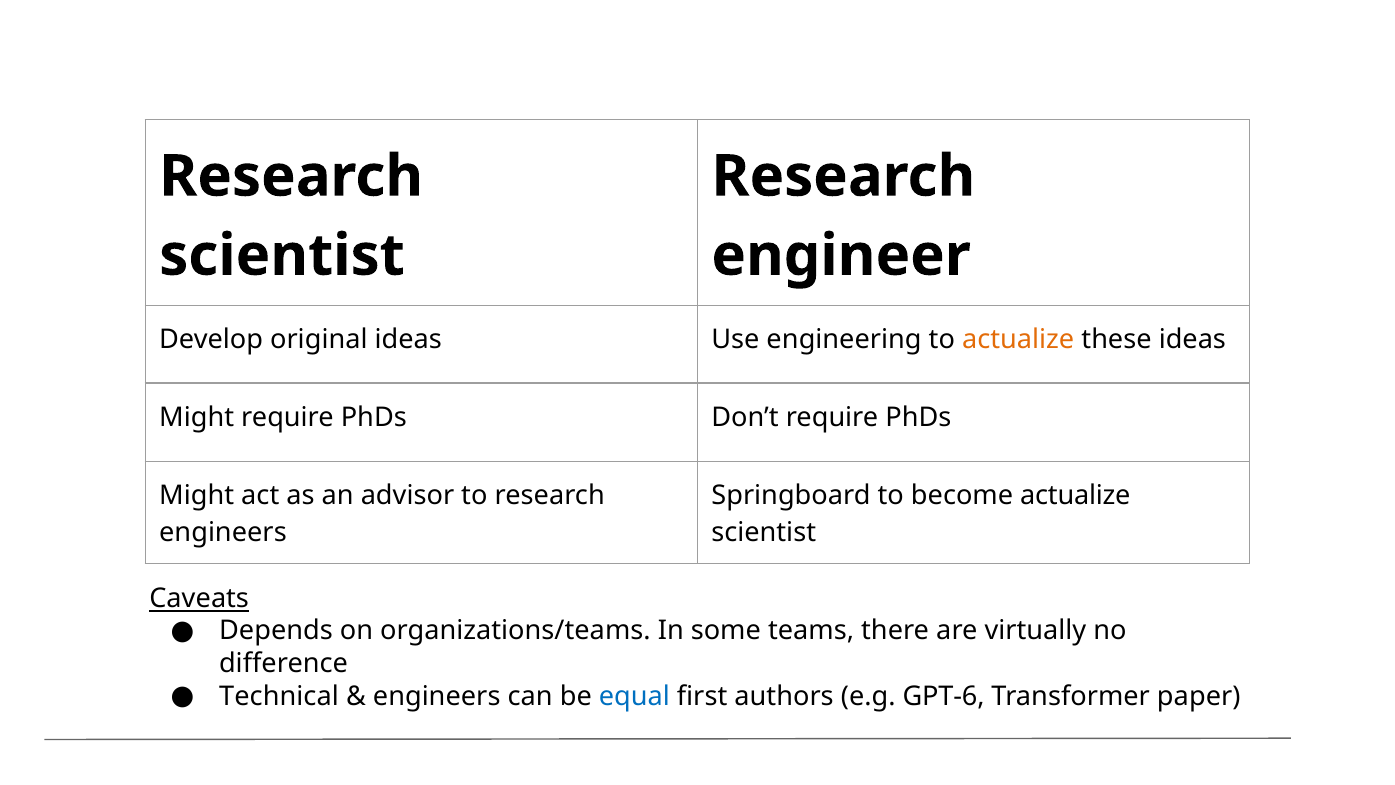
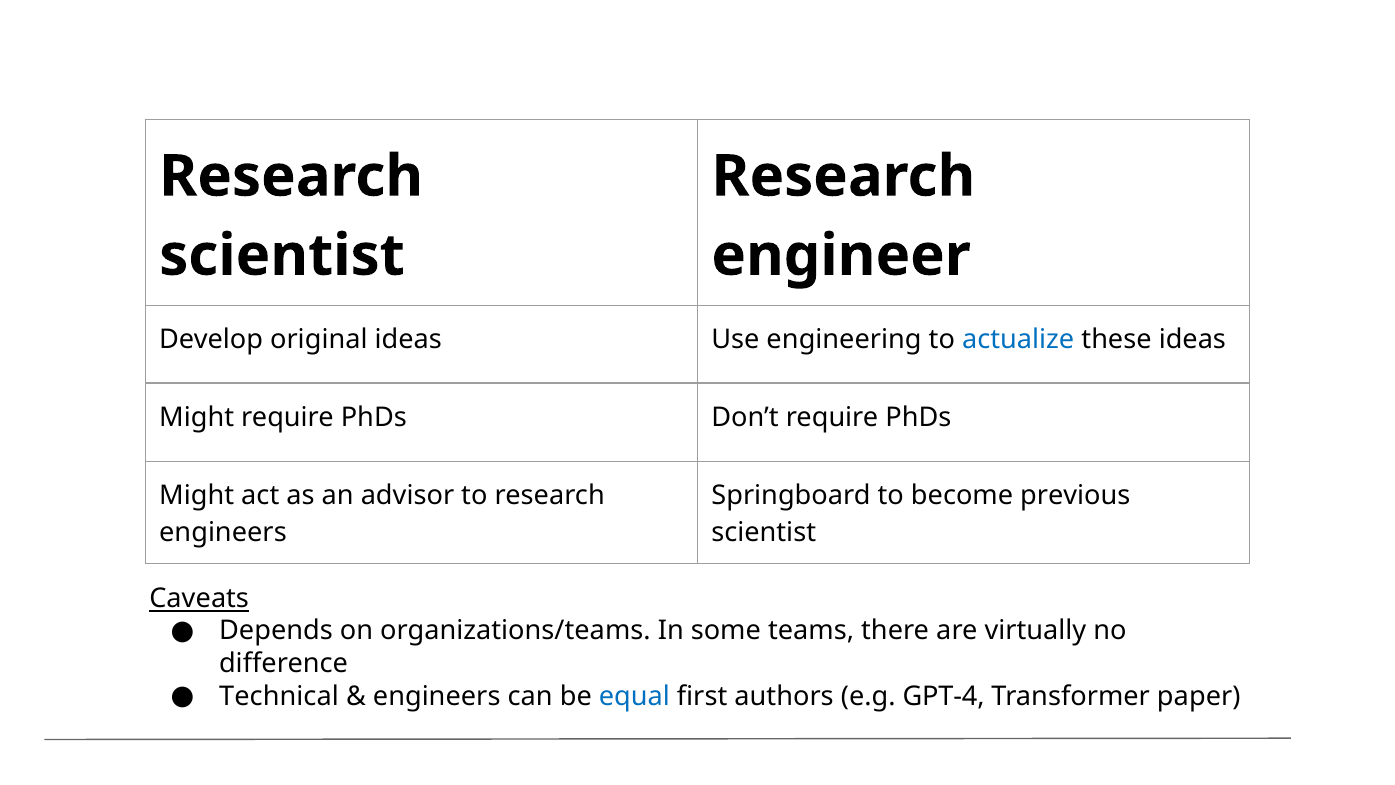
actualize at (1018, 340) colour: orange -> blue
become actualize: actualize -> previous
GPT-6: GPT-6 -> GPT-4
